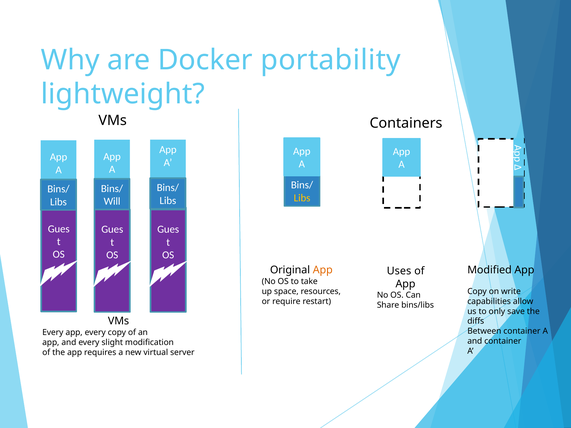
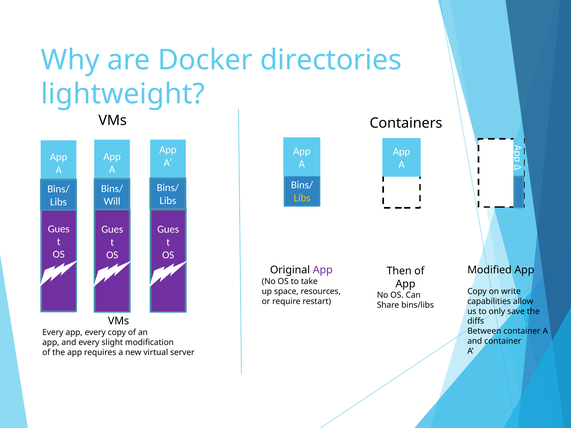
portability: portability -> directories
App at (323, 270) colour: orange -> purple
Uses: Uses -> Then
